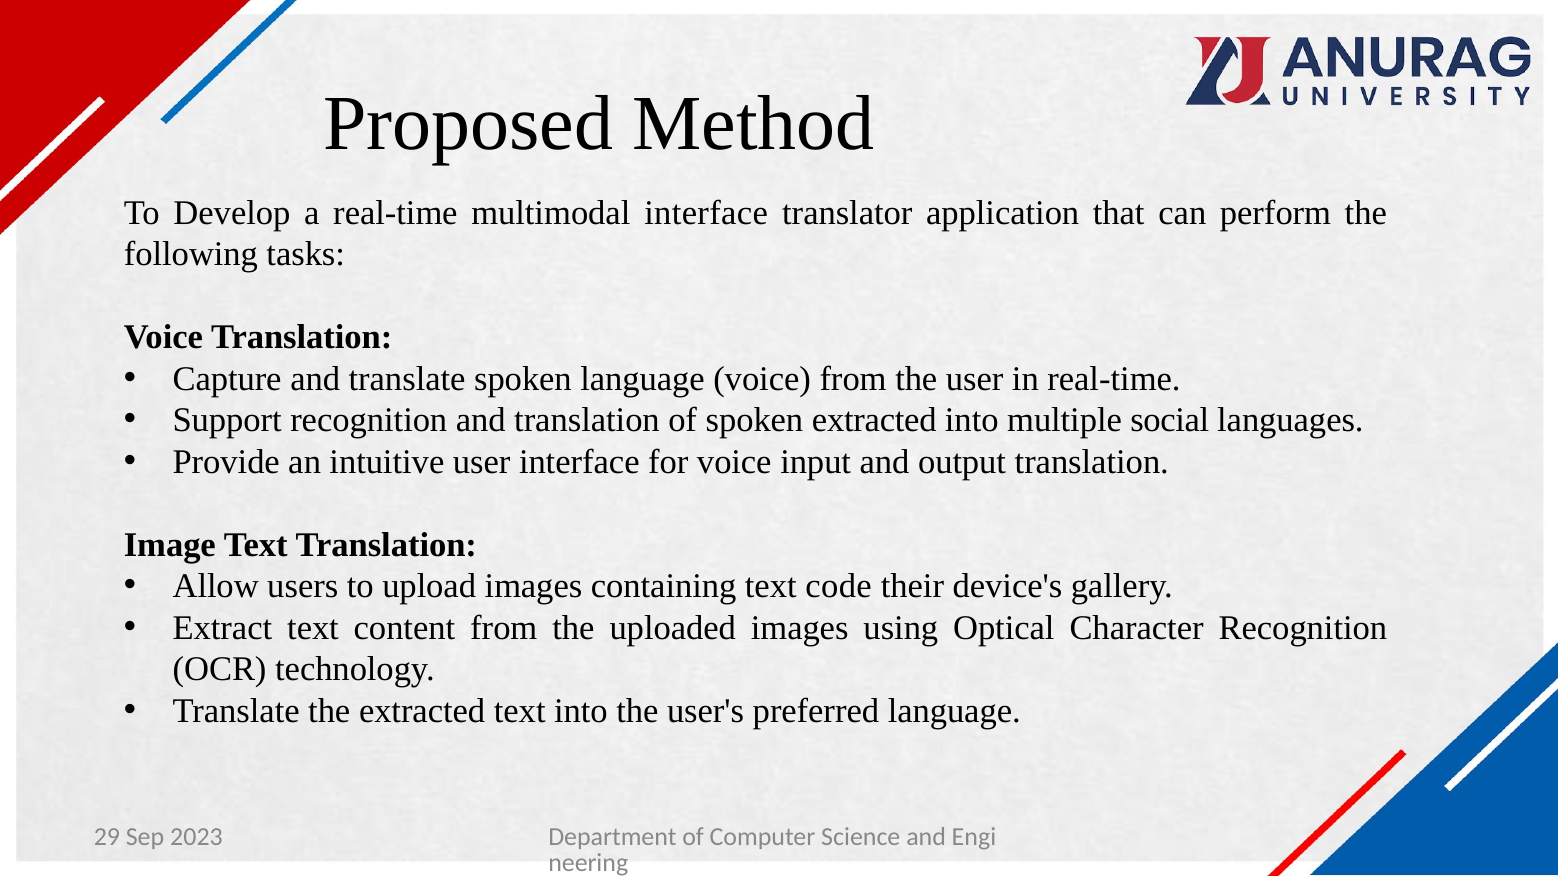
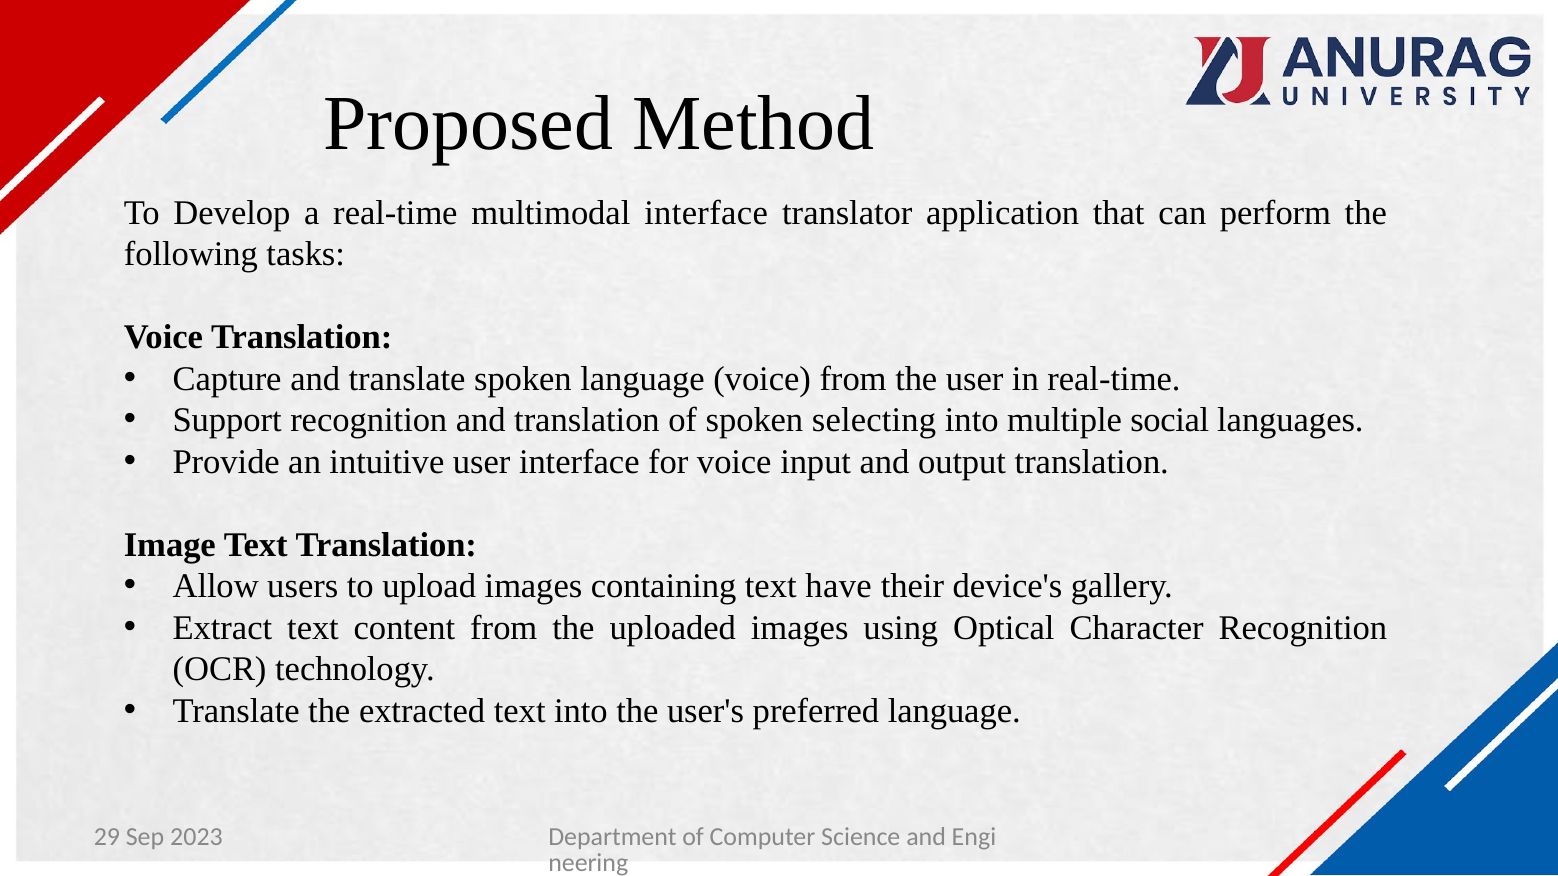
spoken extracted: extracted -> selecting
code: code -> have
